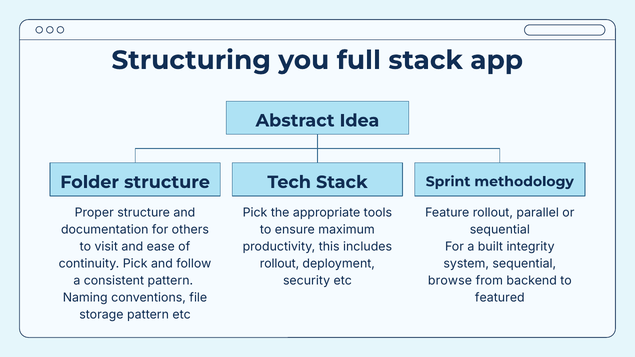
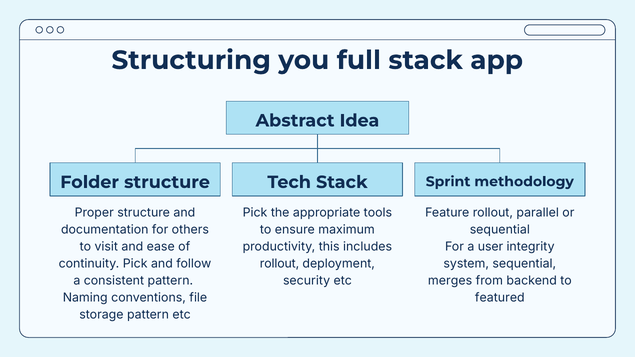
built: built -> user
browse: browse -> merges
